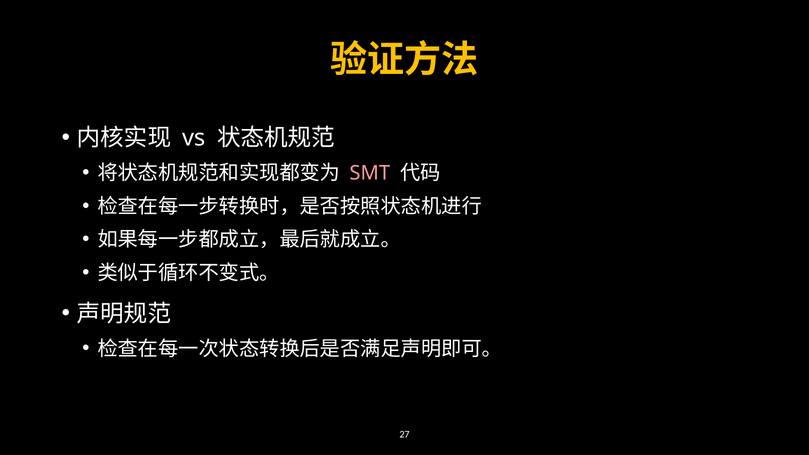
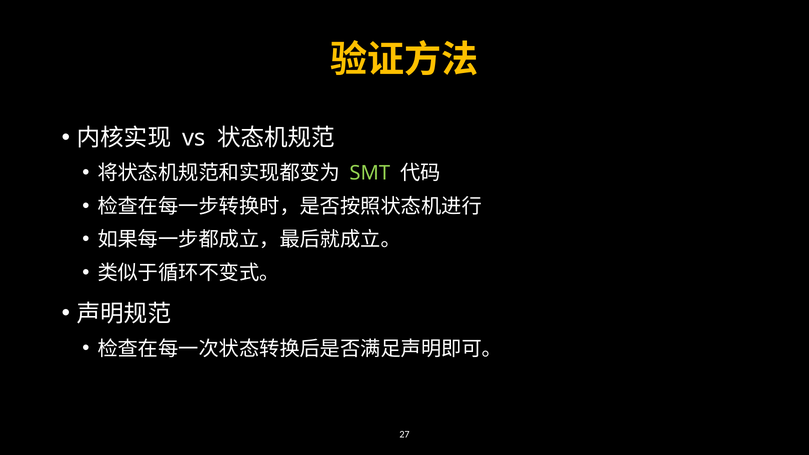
SMT colour: pink -> light green
